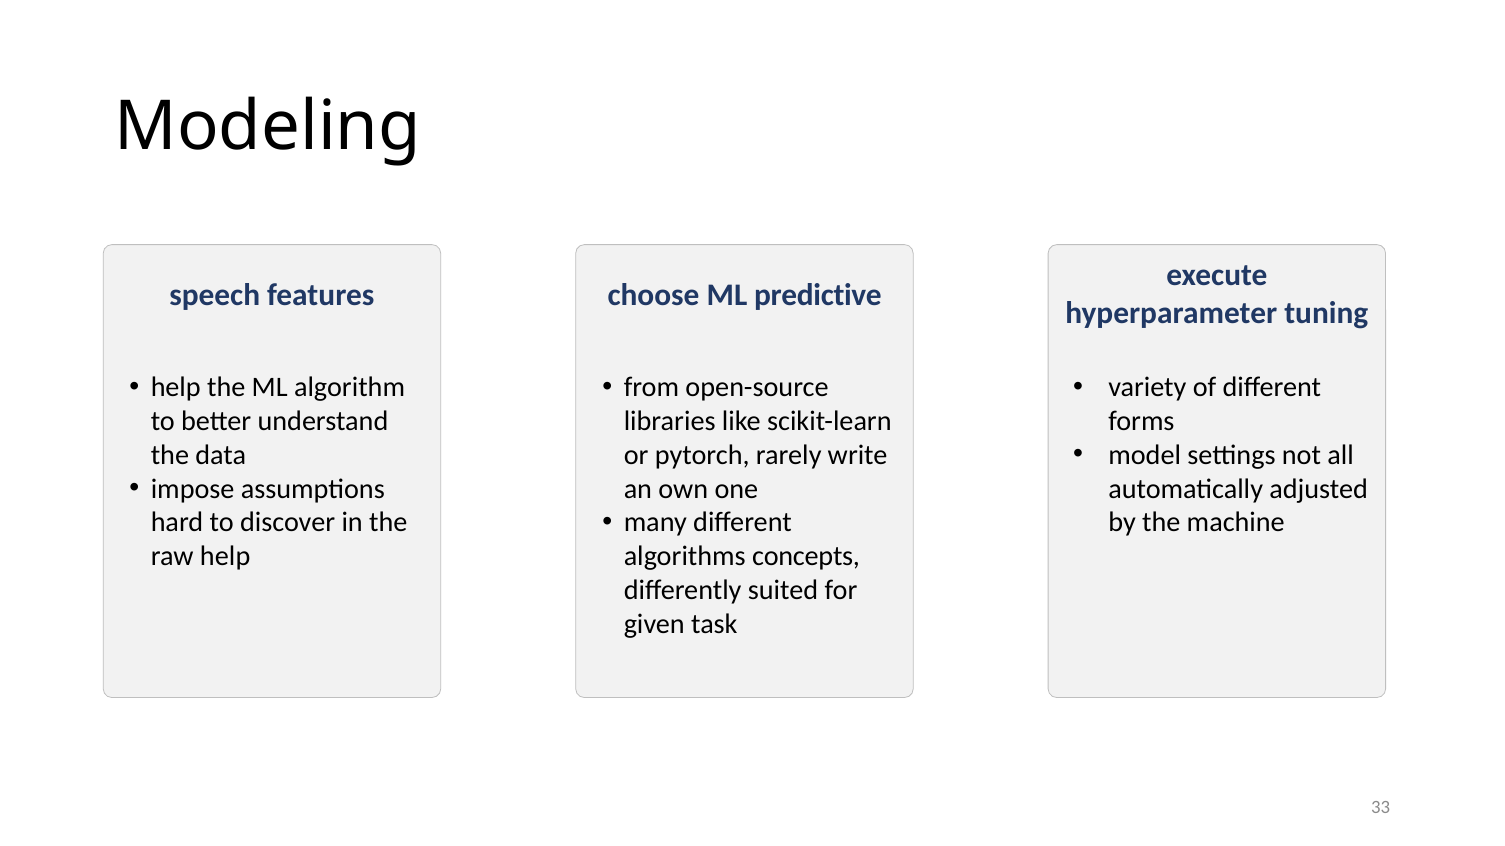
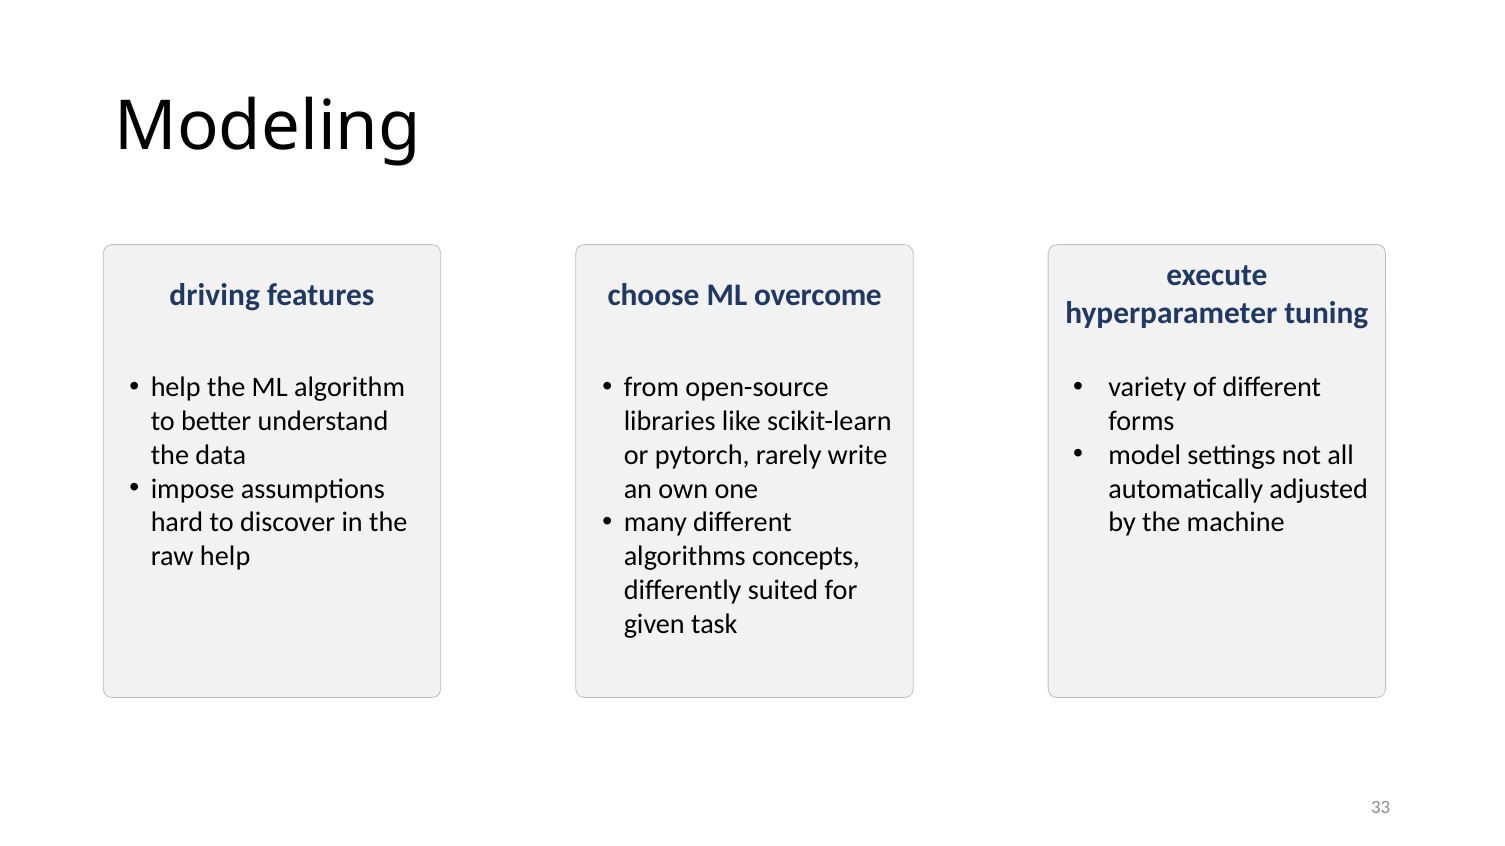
speech: speech -> driving
predictive: predictive -> overcome
